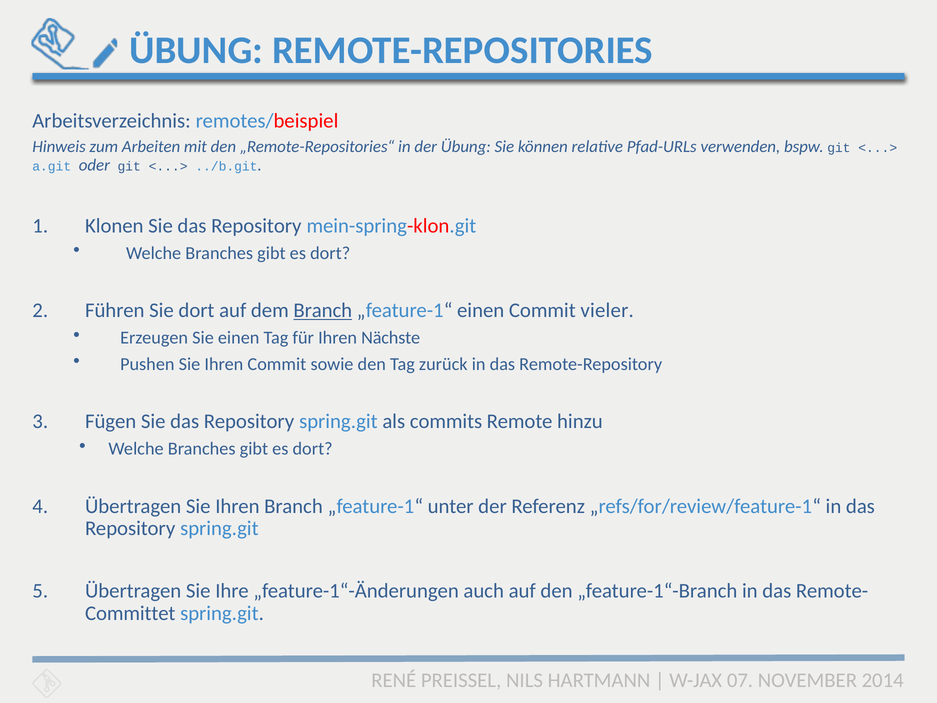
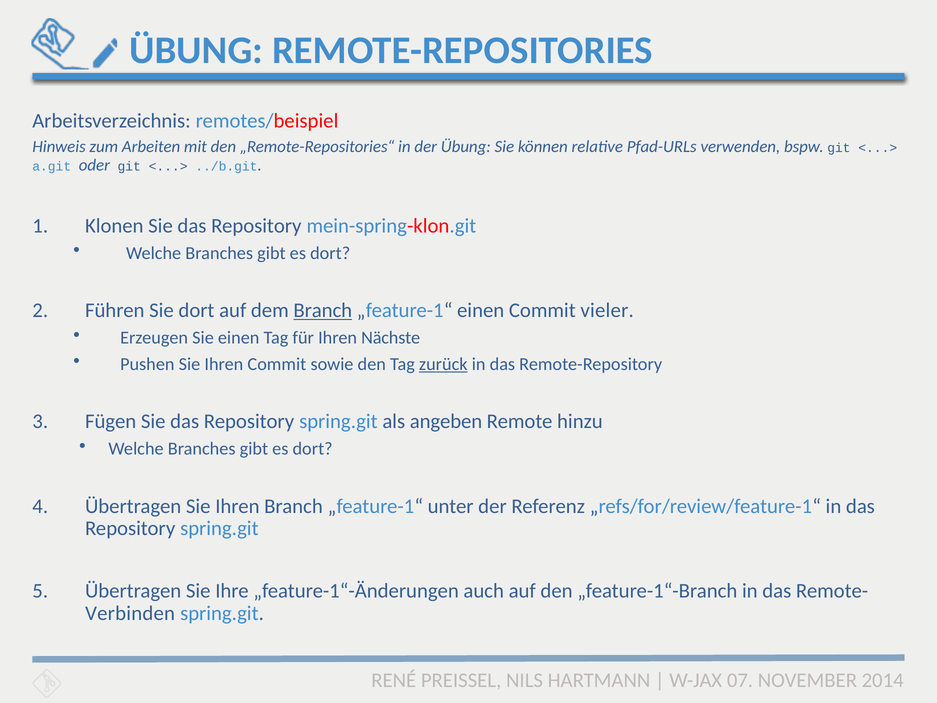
zurück underline: none -> present
commits: commits -> angeben
Committet: Committet -> Verbinden
